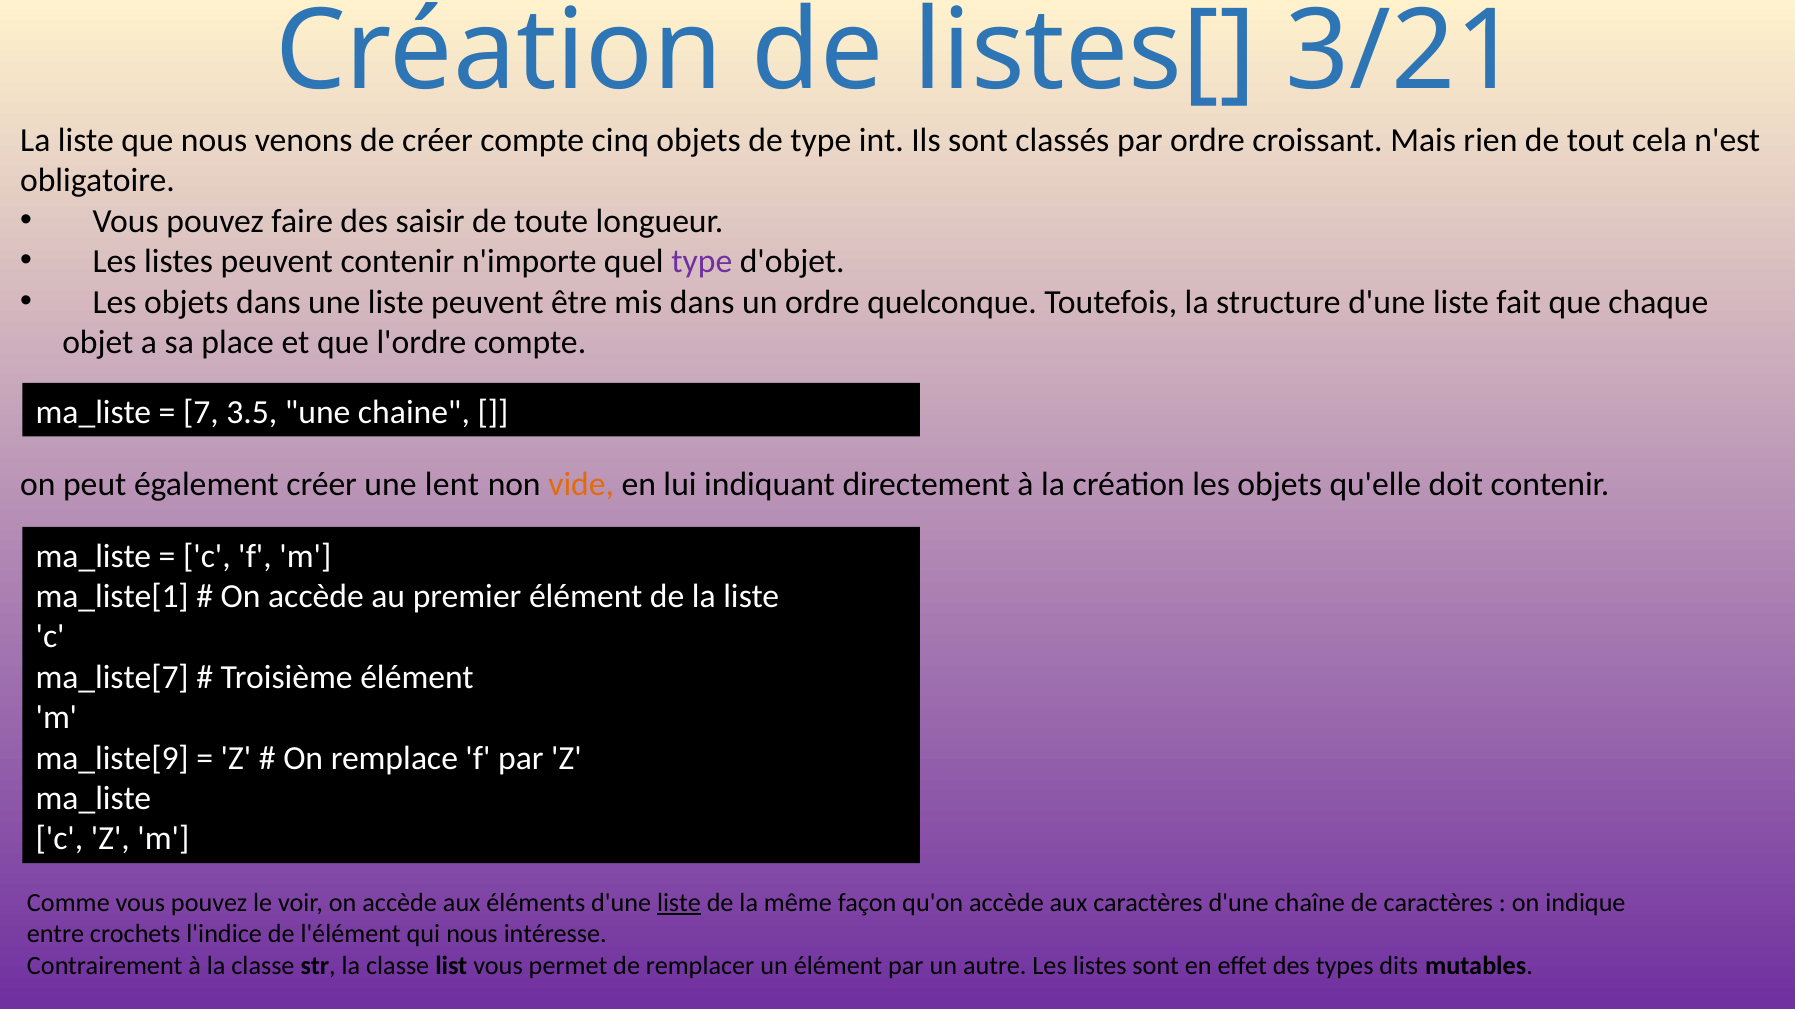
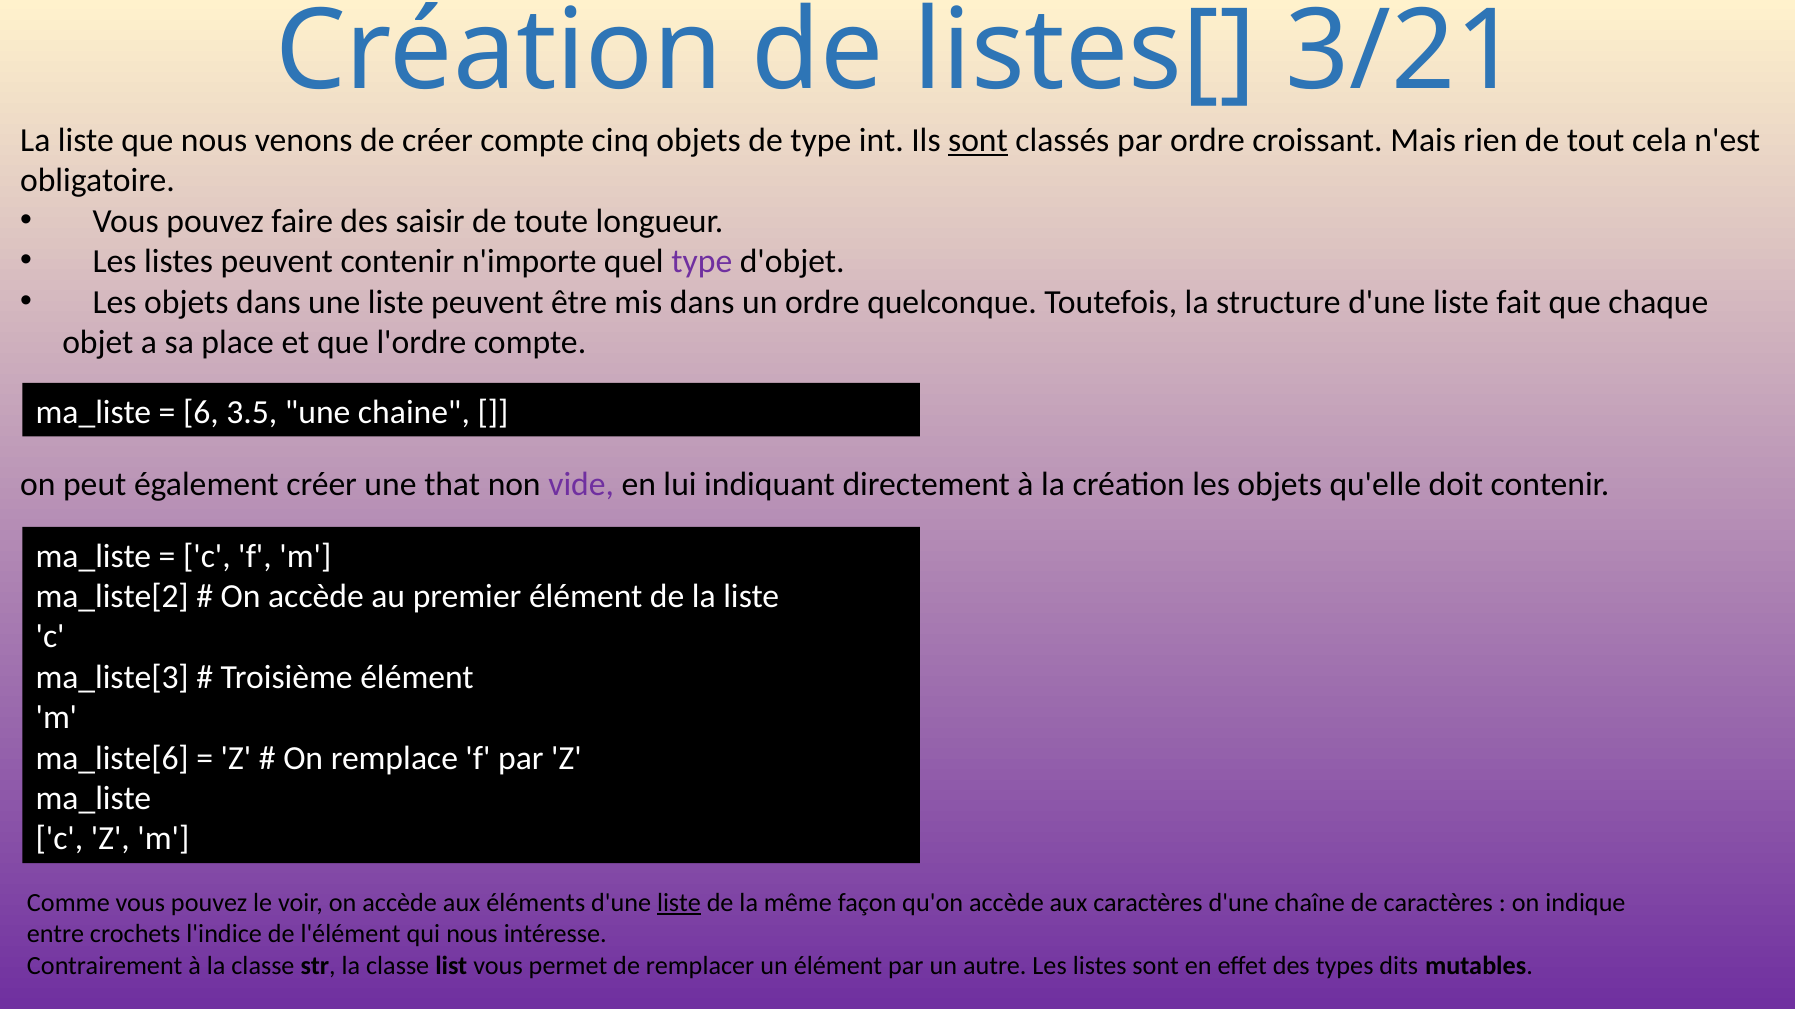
sont at (978, 140) underline: none -> present
7: 7 -> 6
lent: lent -> that
vide colour: orange -> purple
ma_liste[1: ma_liste[1 -> ma_liste[2
ma_liste[7: ma_liste[7 -> ma_liste[3
ma_liste[9: ma_liste[9 -> ma_liste[6
